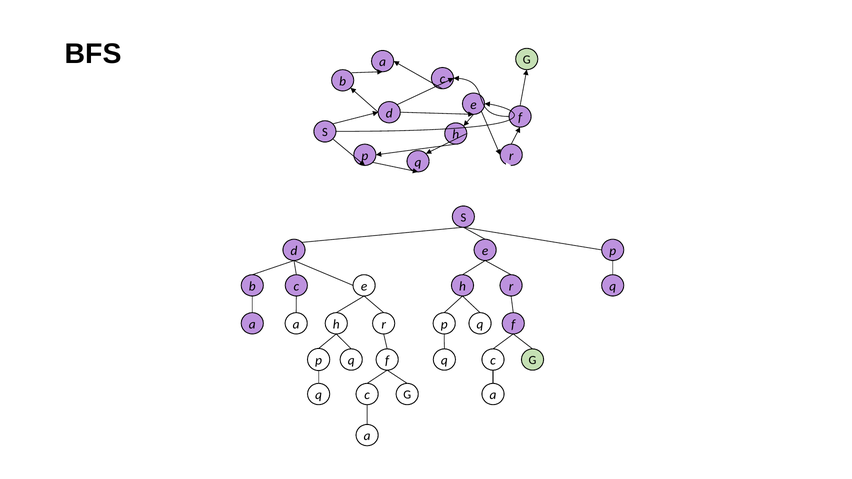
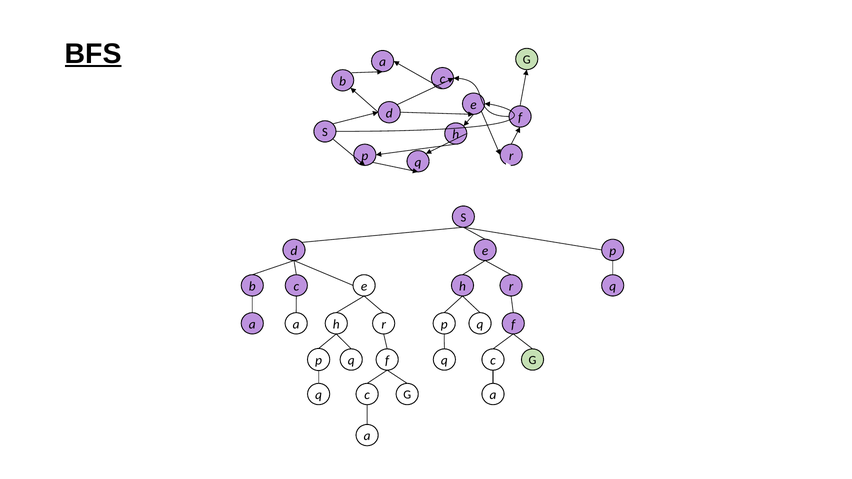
BFS underline: none -> present
